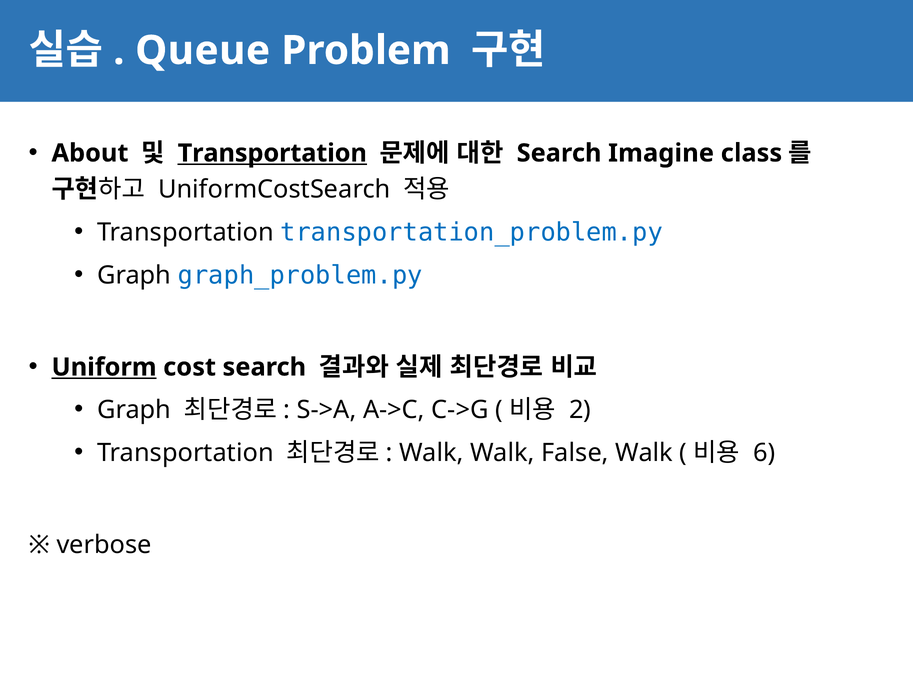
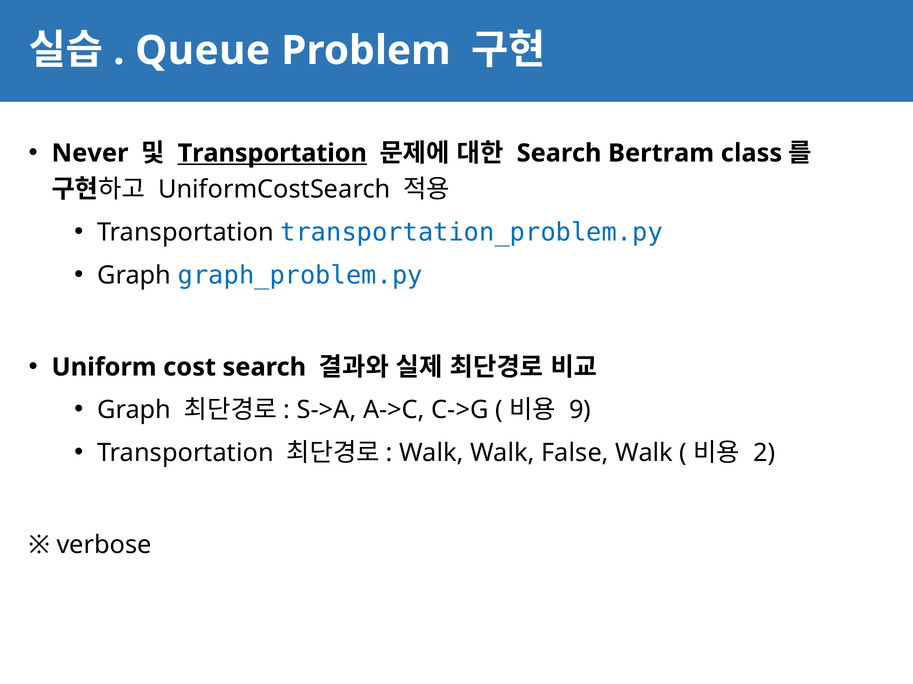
About: About -> Never
Imagine: Imagine -> Bertram
Uniform underline: present -> none
2: 2 -> 9
6: 6 -> 2
